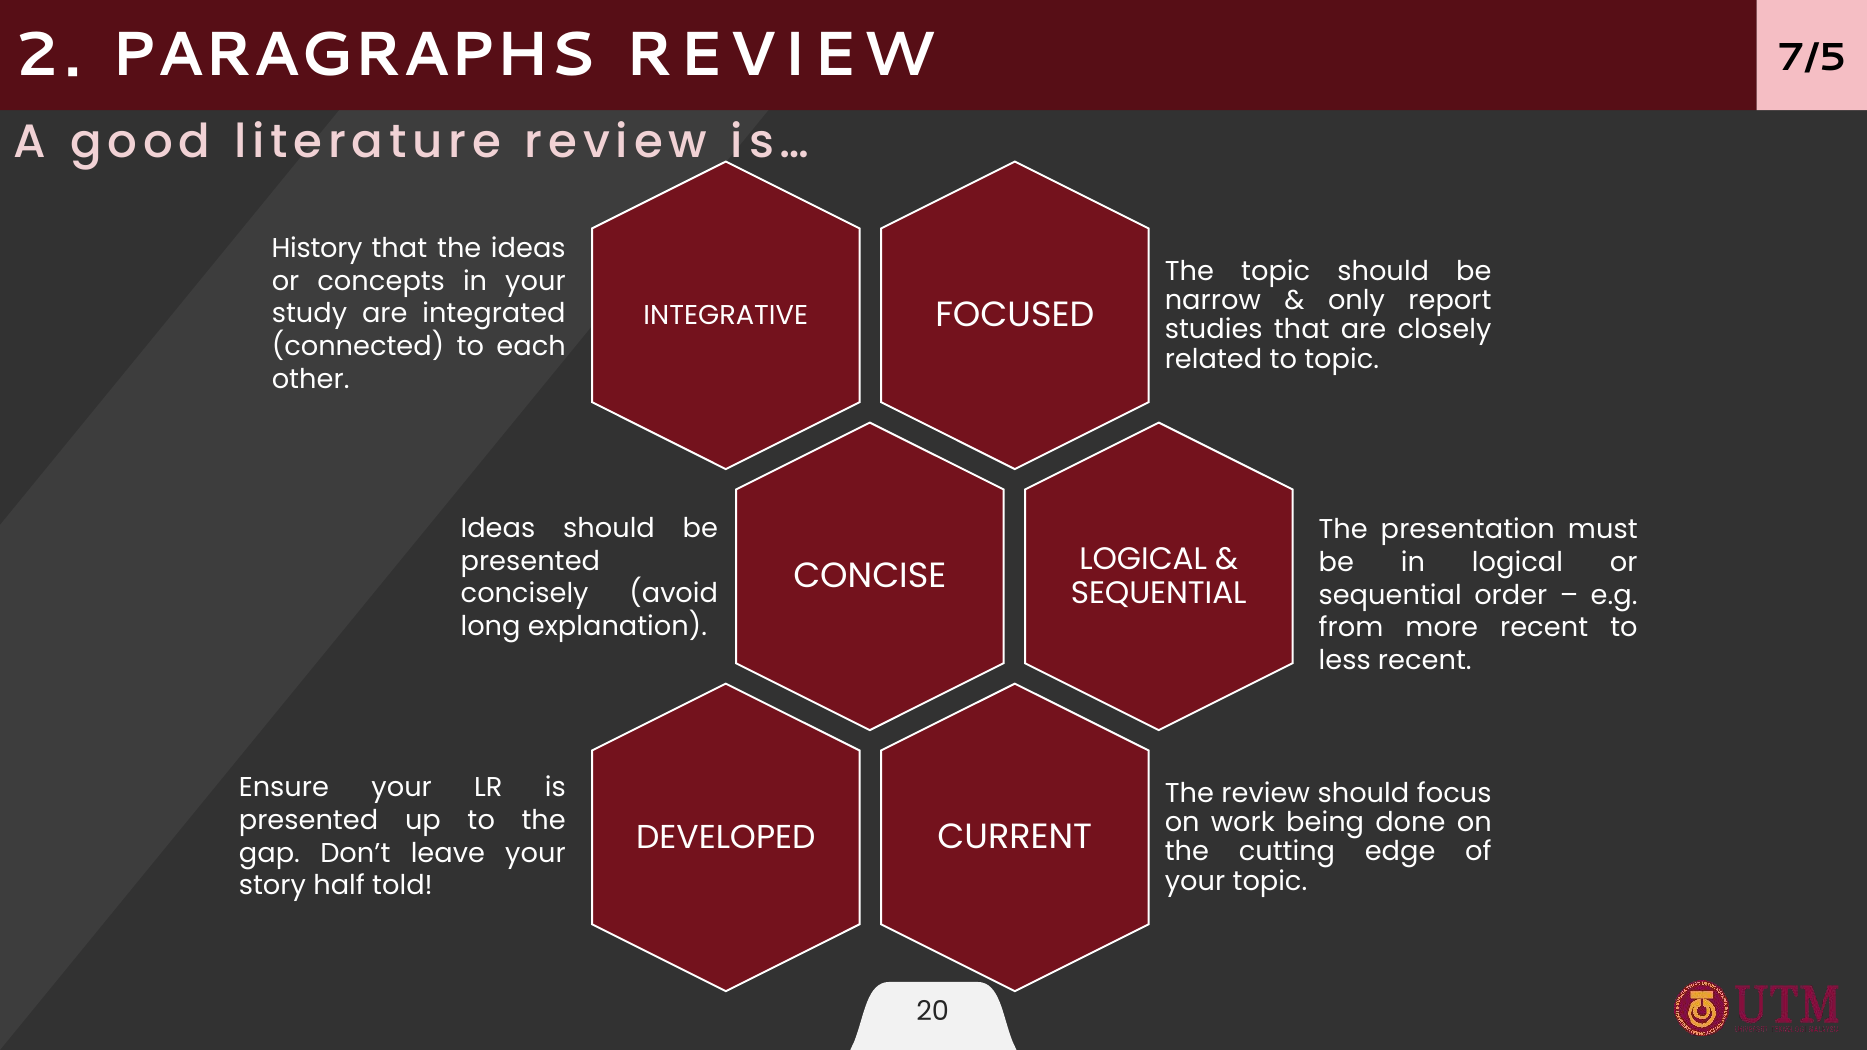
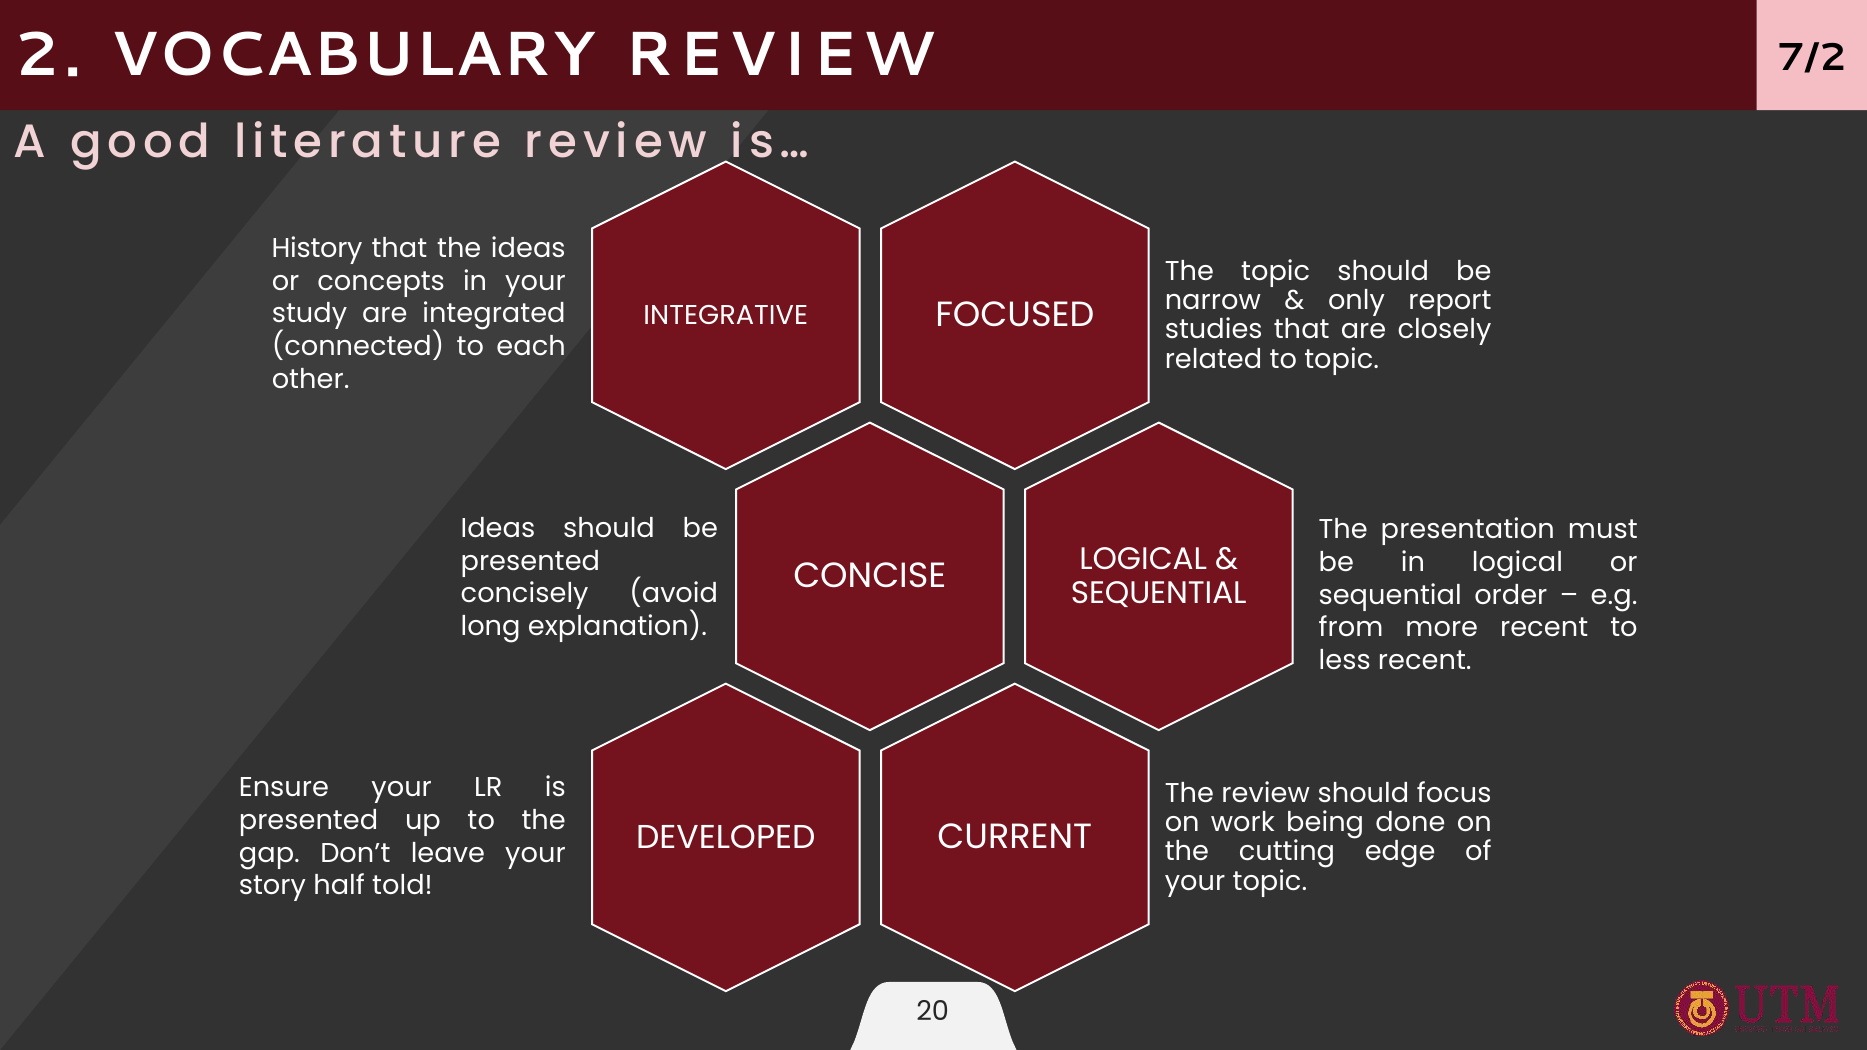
PARAGRAPHS: PARAGRAPHS -> VOCABULARY
7/5: 7/5 -> 7/2
